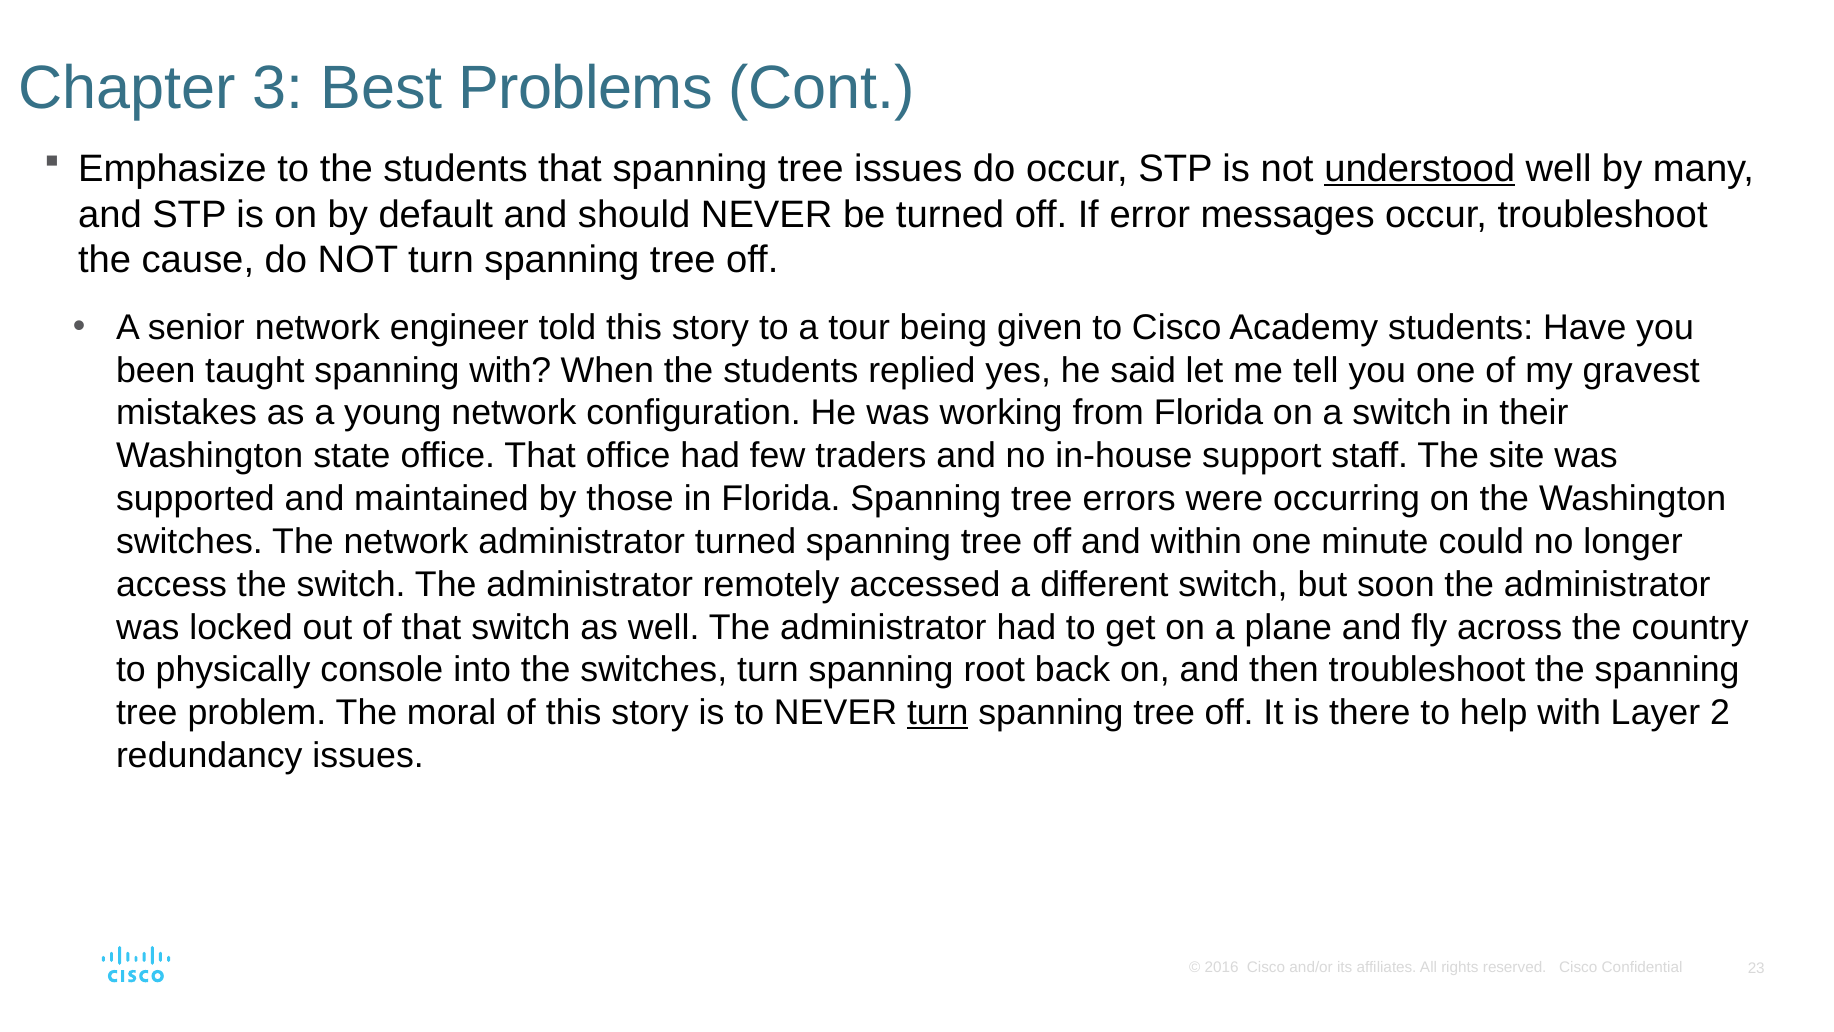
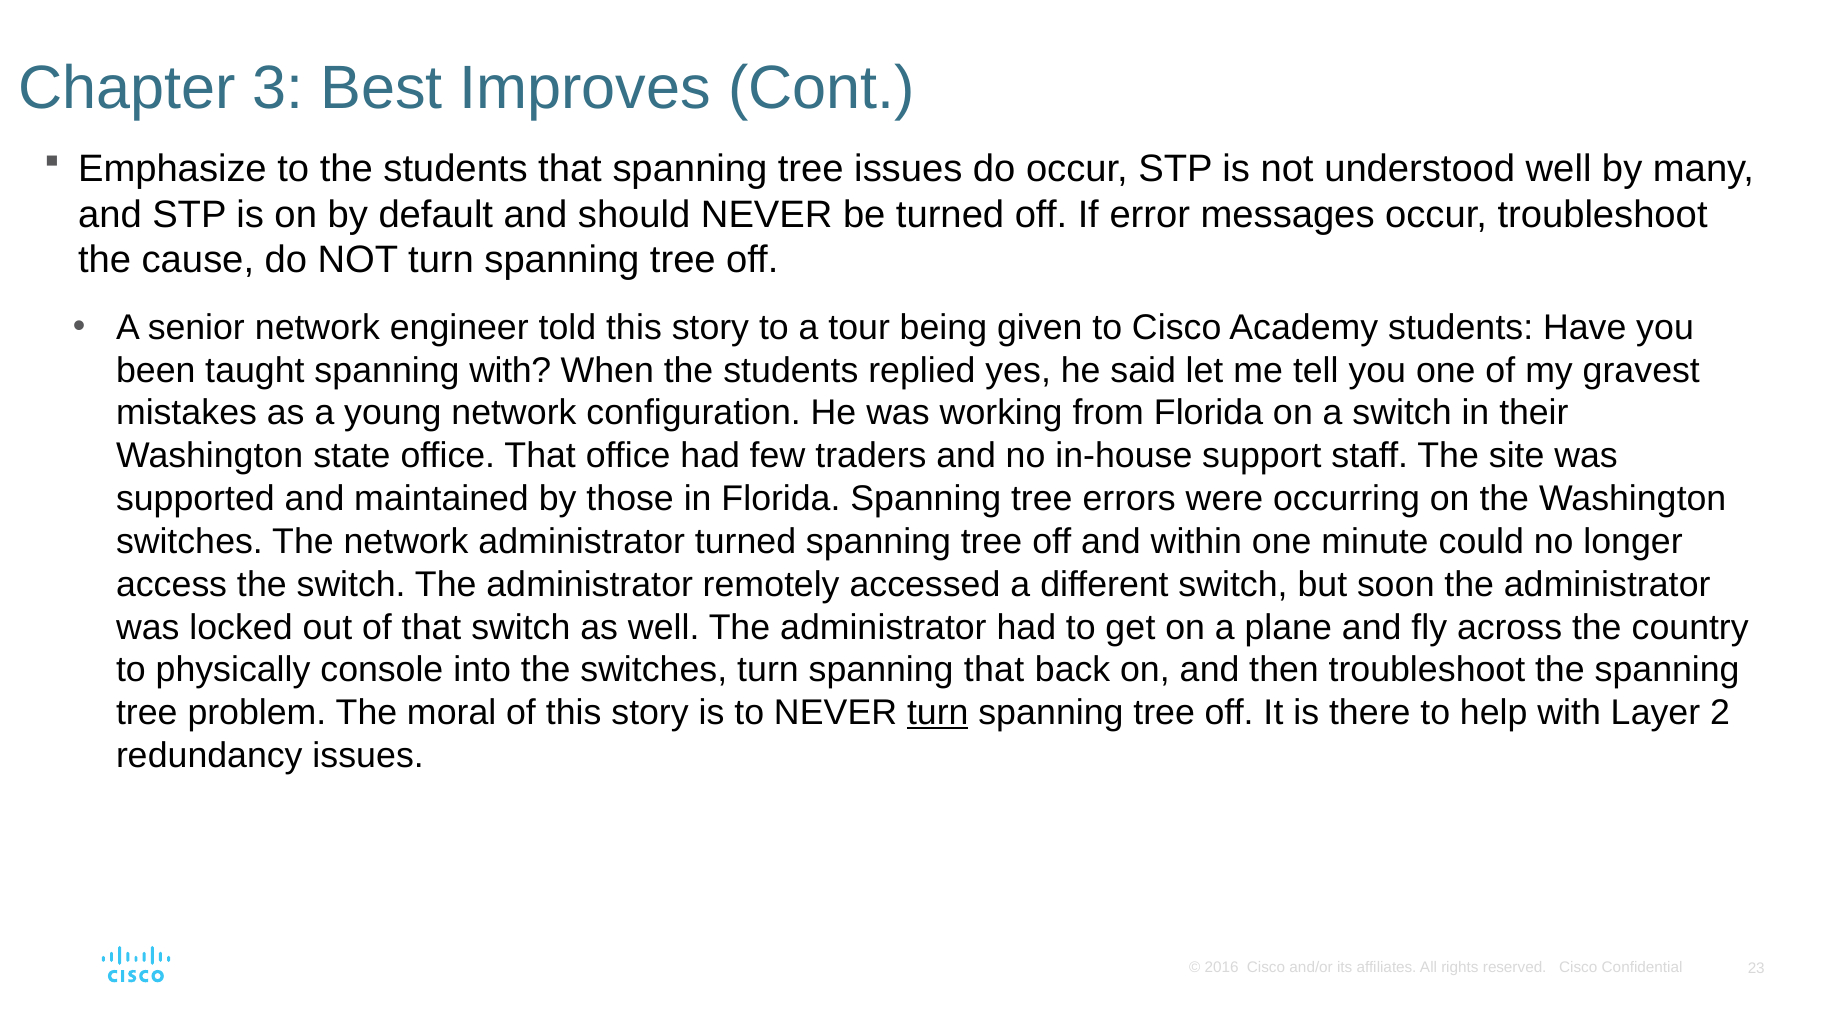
Problems: Problems -> Improves
understood underline: present -> none
spanning root: root -> that
